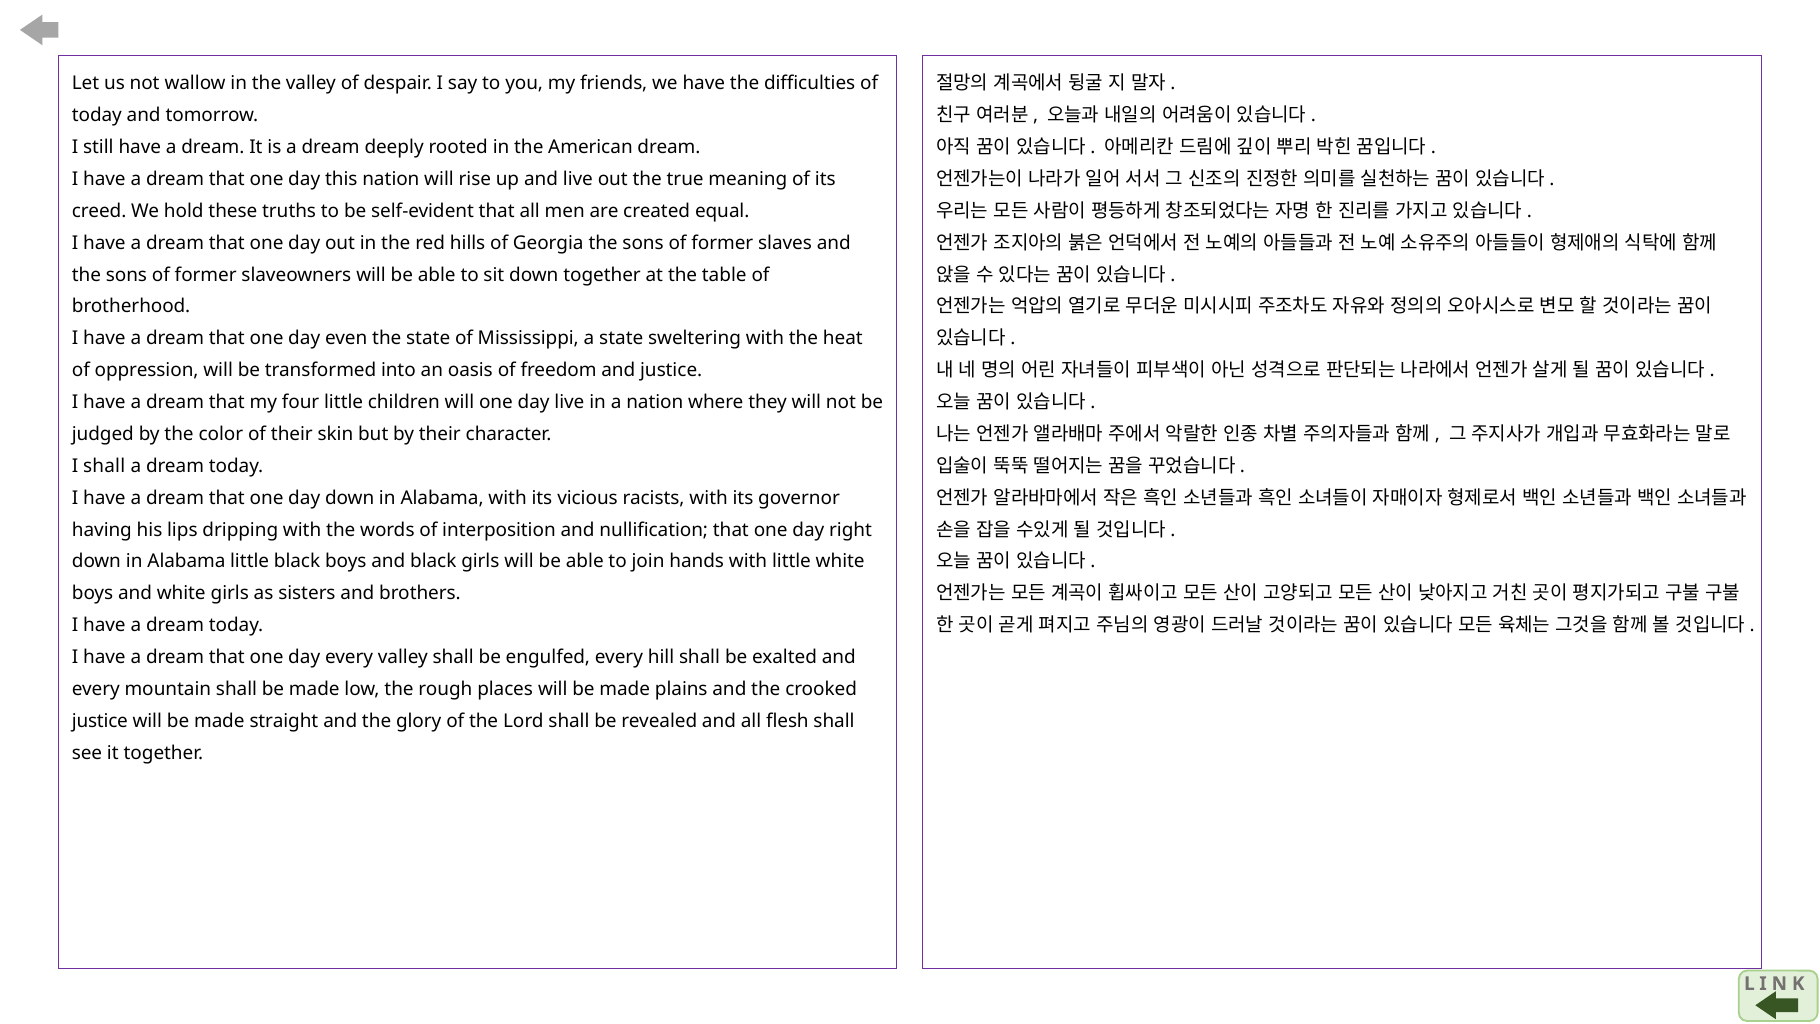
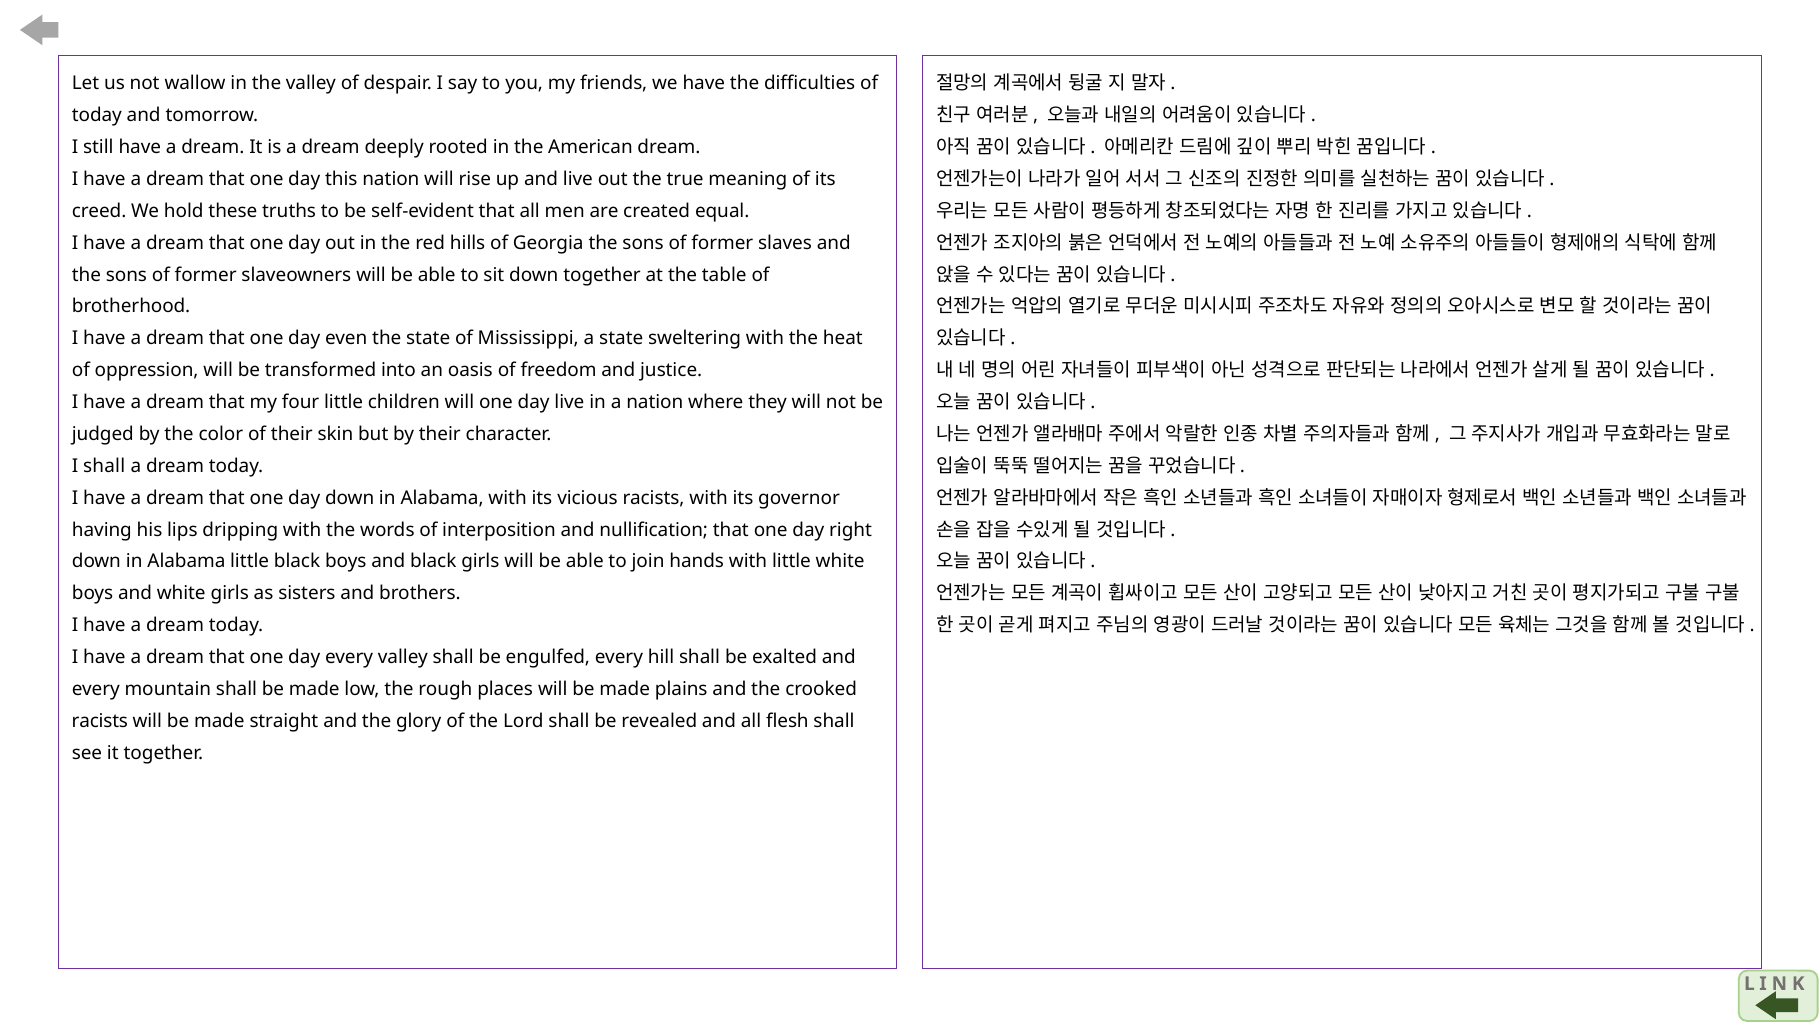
justice at (100, 721): justice -> racists
